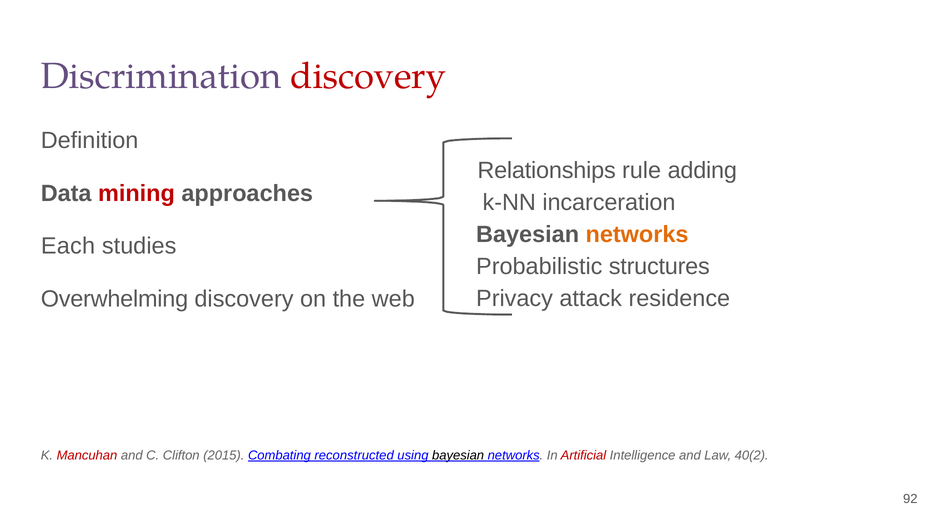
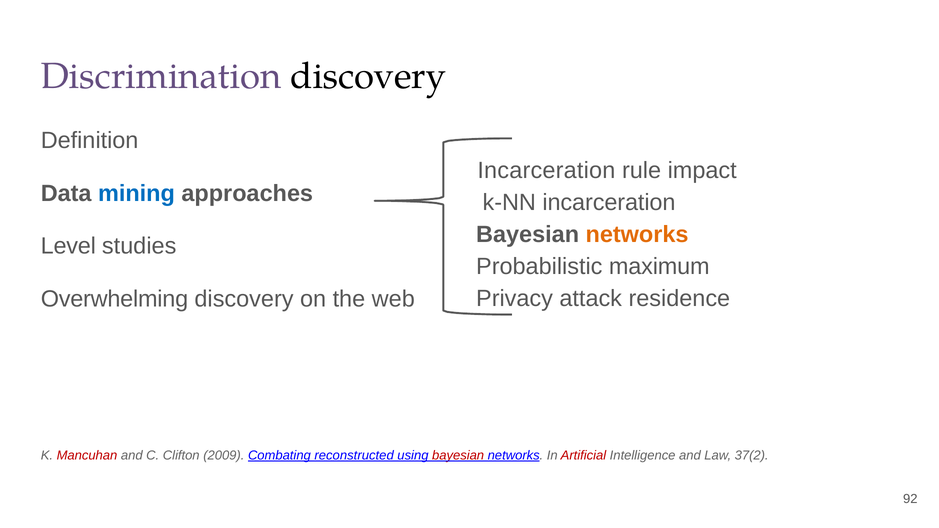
discovery at (368, 76) colour: red -> black
Relationships at (547, 170): Relationships -> Incarceration
adding: adding -> impact
mining colour: red -> blue
Each: Each -> Level
structures: structures -> maximum
2015: 2015 -> 2009
bayesian at (458, 455) colour: black -> red
40(2: 40(2 -> 37(2
